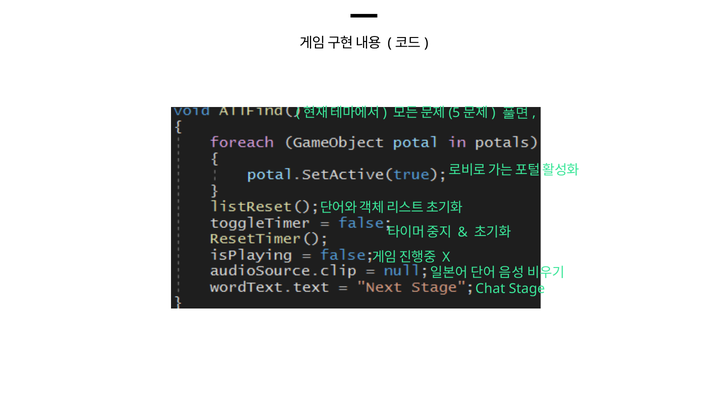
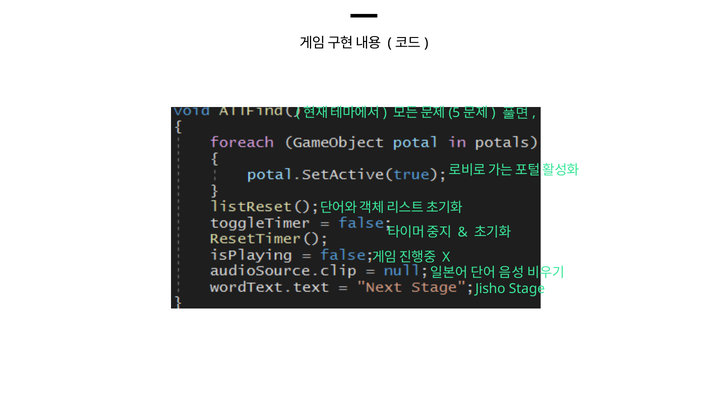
Chat: Chat -> Jisho
